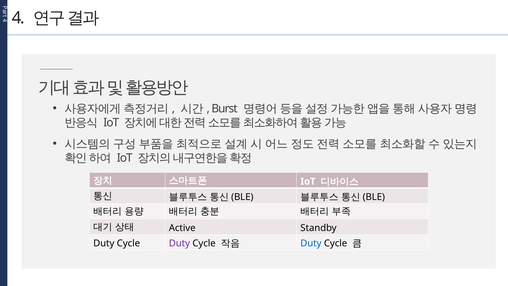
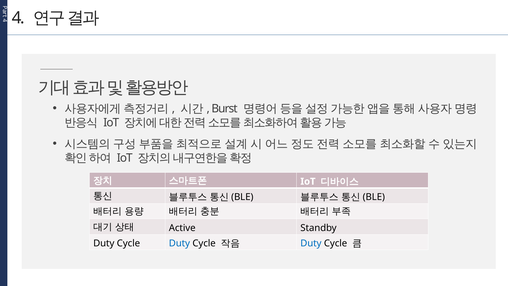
Duty at (179, 243) colour: purple -> blue
